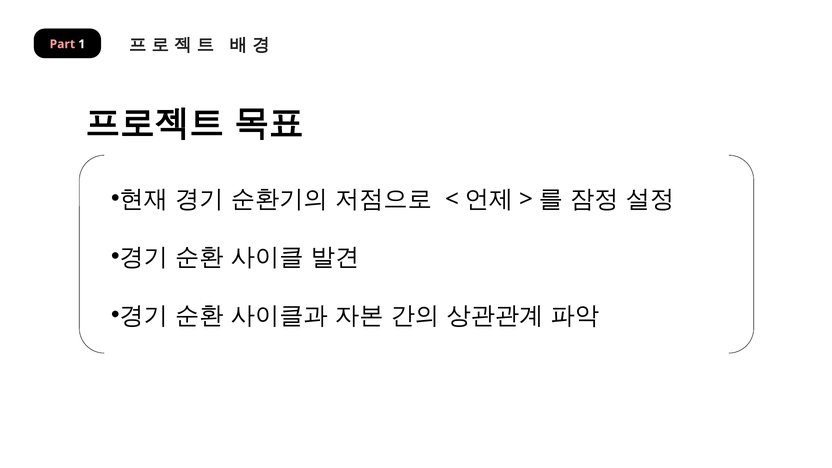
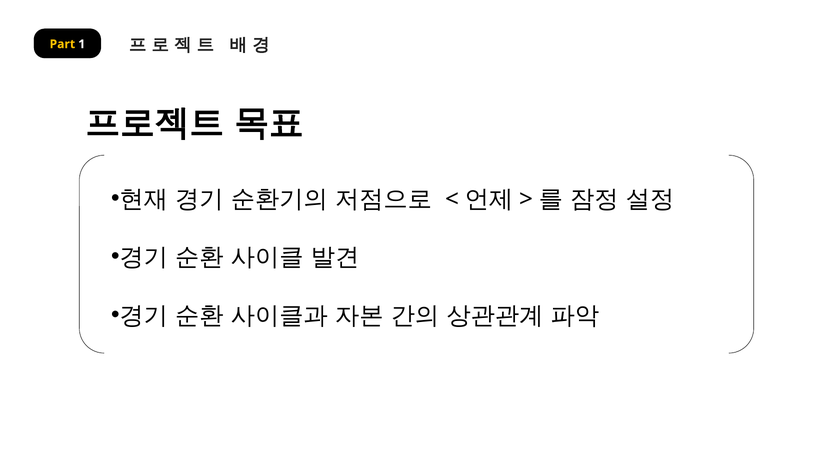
Part colour: pink -> yellow
